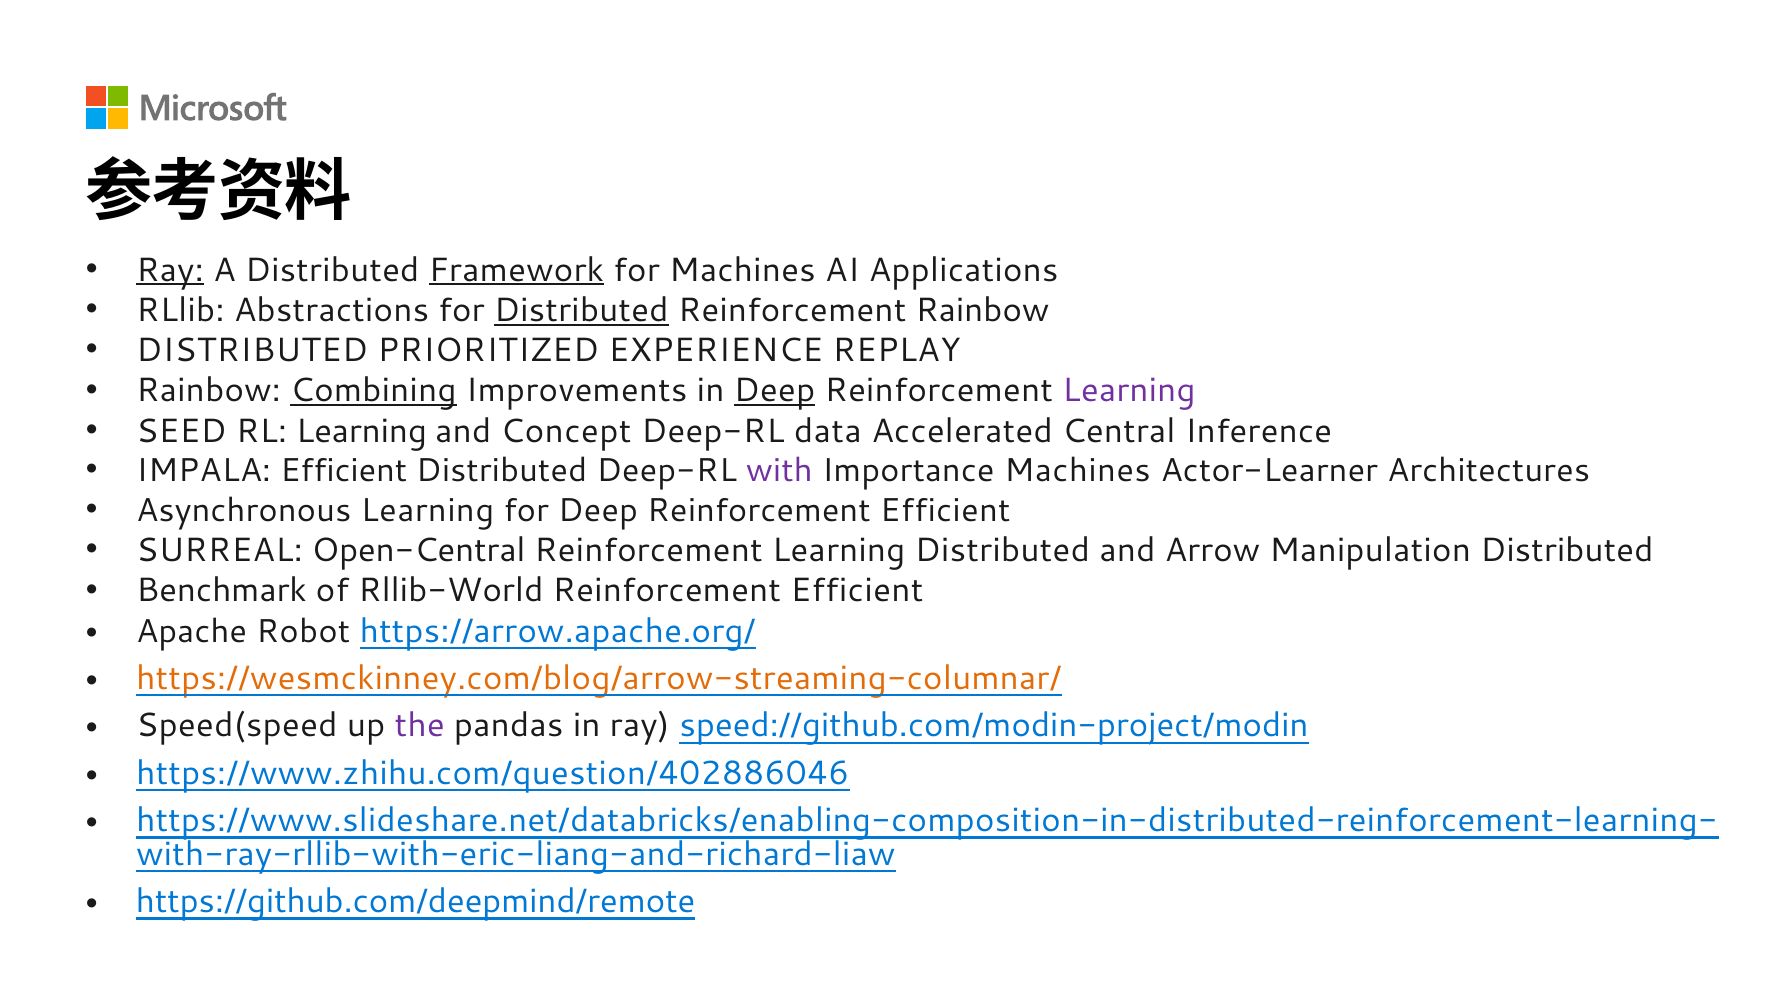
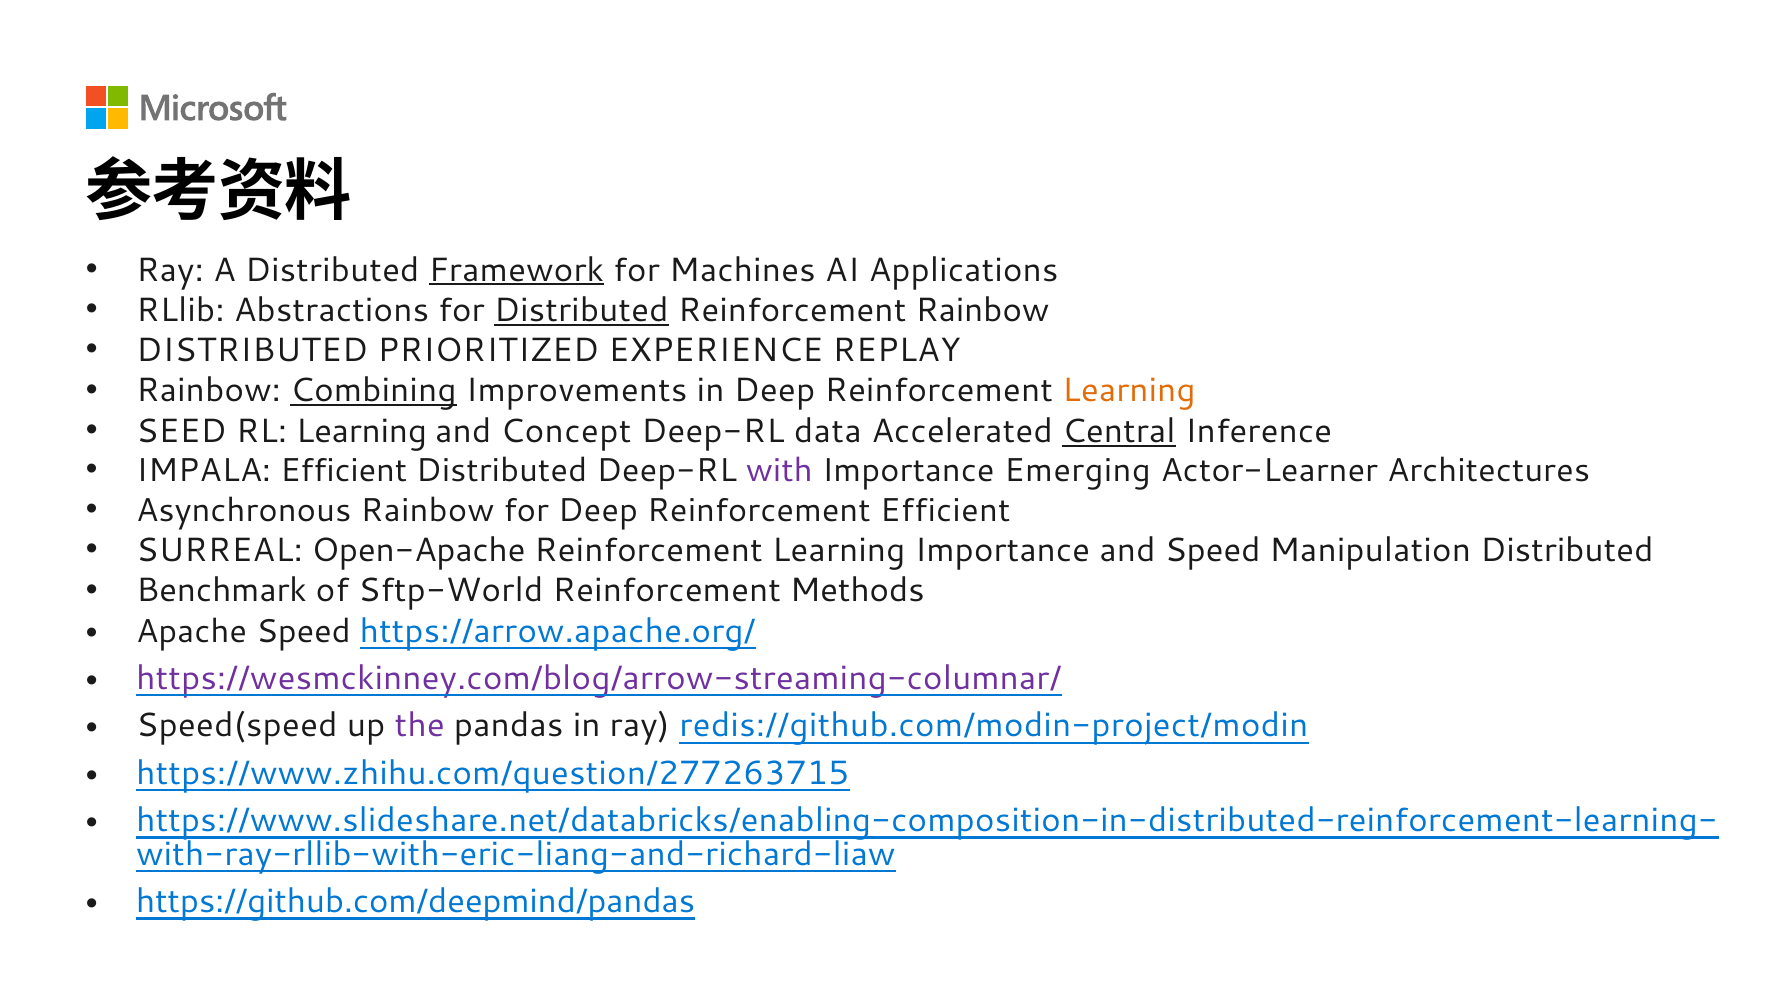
Ray at (170, 270) underline: present -> none
Deep at (774, 391) underline: present -> none
Learning at (1129, 391) colour: purple -> orange
Central underline: none -> present
Importance Machines: Machines -> Emerging
Asynchronous Learning: Learning -> Rainbow
Open-Central: Open-Central -> Open-Apache
Learning Distributed: Distributed -> Importance
and Arrow: Arrow -> Speed
Rllib-World: Rllib-World -> Sftp-World
Efficient at (857, 591): Efficient -> Methods
Apache Robot: Robot -> Speed
https://wesmckinney.com/blog/arrow-streaming-columnar/ colour: orange -> purple
speed://github.com/modin-project/modin: speed://github.com/modin-project/modin -> redis://github.com/modin-project/modin
https://www.zhihu.com/question/402886046: https://www.zhihu.com/question/402886046 -> https://www.zhihu.com/question/277263715
https://github.com/deepmind/remote: https://github.com/deepmind/remote -> https://github.com/deepmind/pandas
